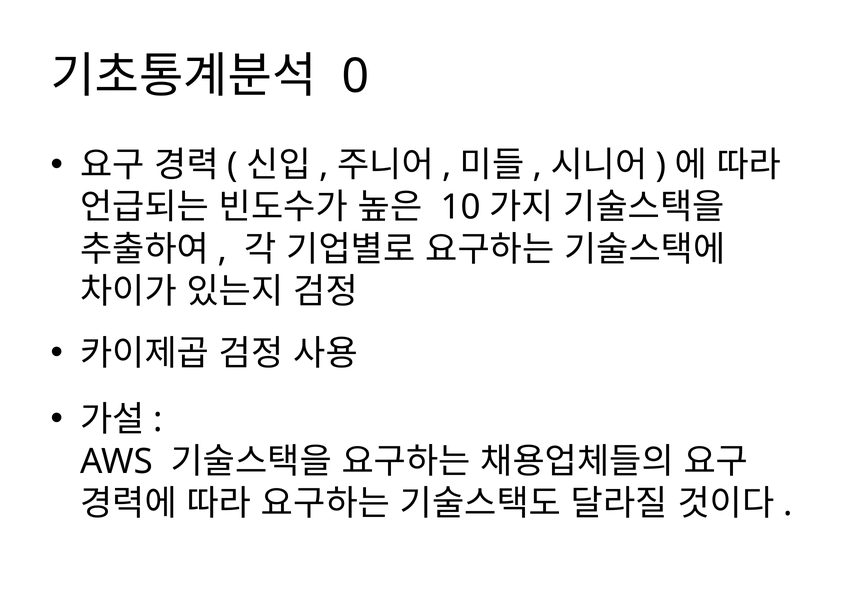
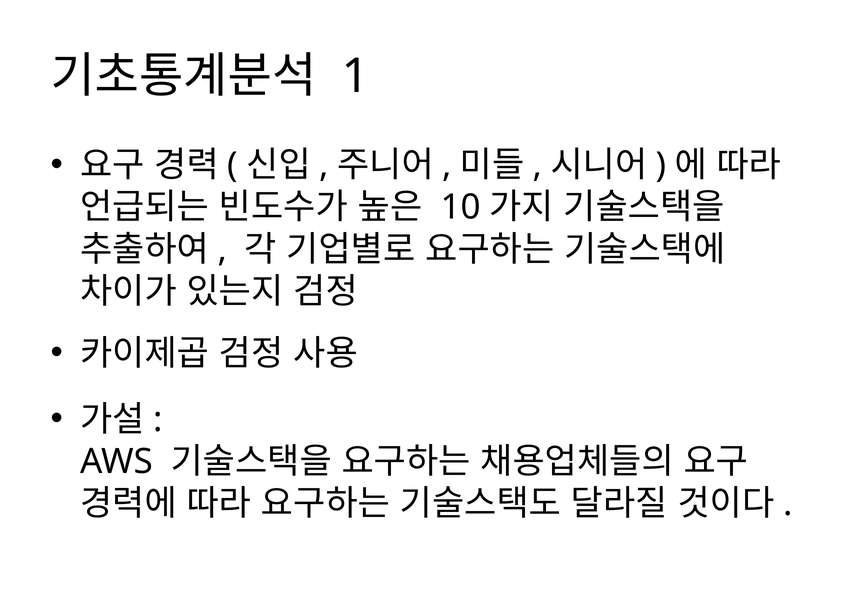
0: 0 -> 1
